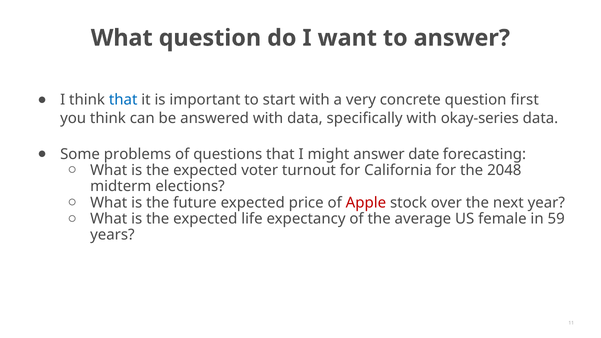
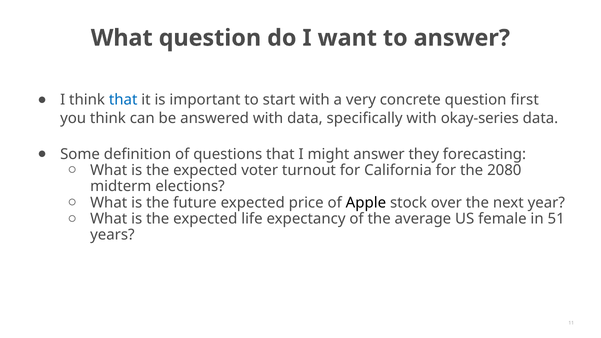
problems: problems -> definition
date: date -> they
2048: 2048 -> 2080
Apple colour: red -> black
59: 59 -> 51
